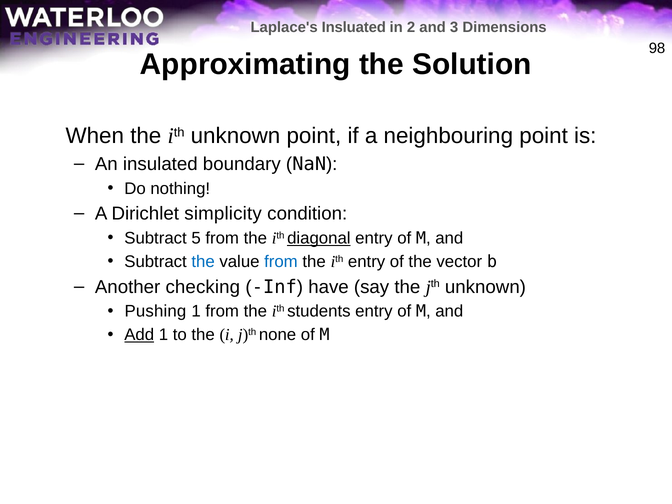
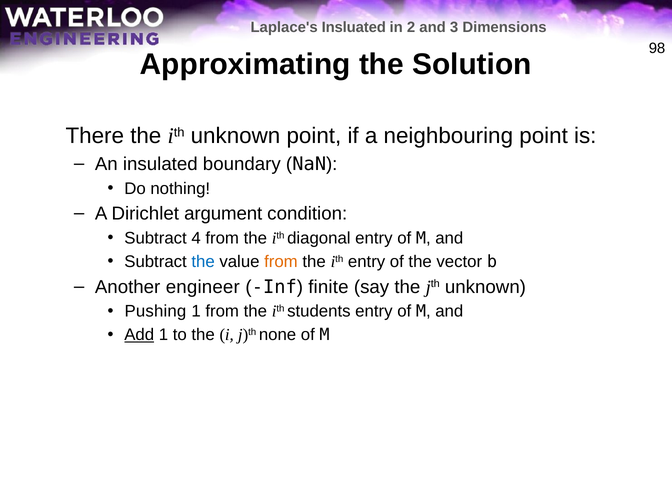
When: When -> There
simplicity: simplicity -> argument
5: 5 -> 4
diagonal underline: present -> none
from at (281, 262) colour: blue -> orange
checking: checking -> engineer
have: have -> finite
